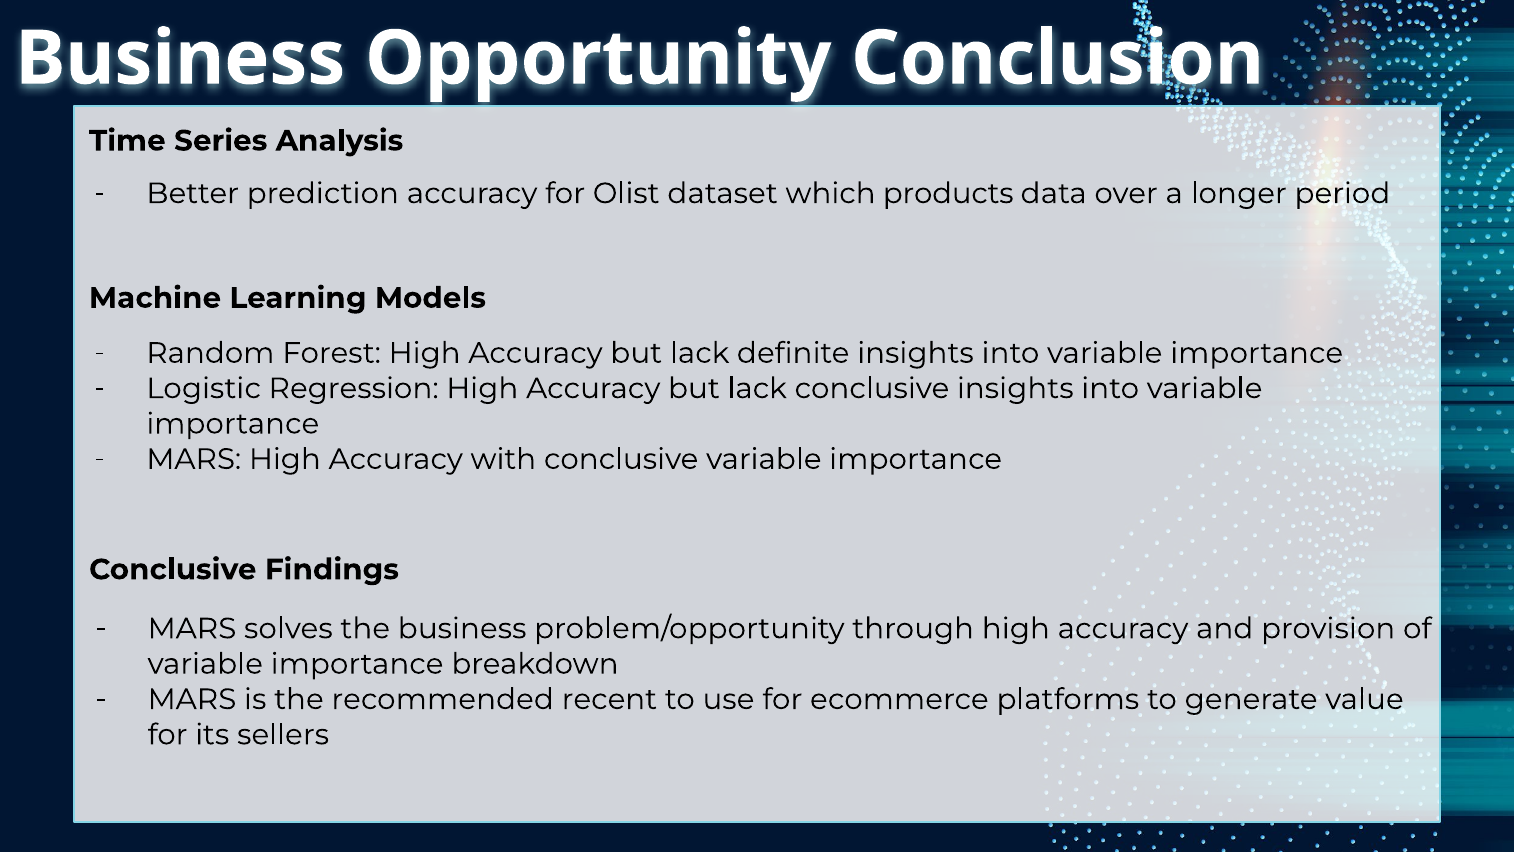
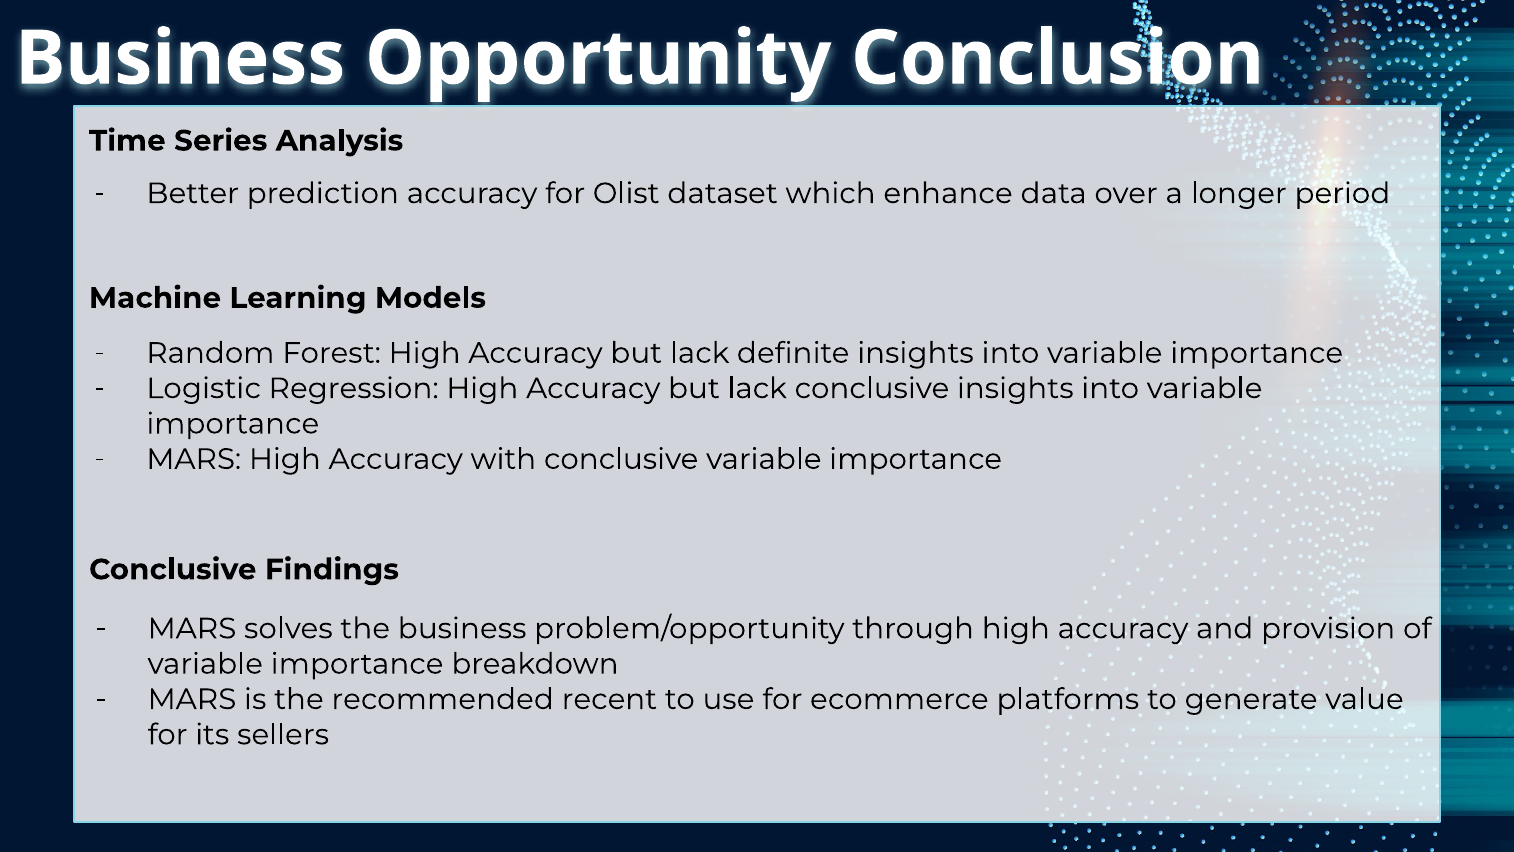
products: products -> enhance
